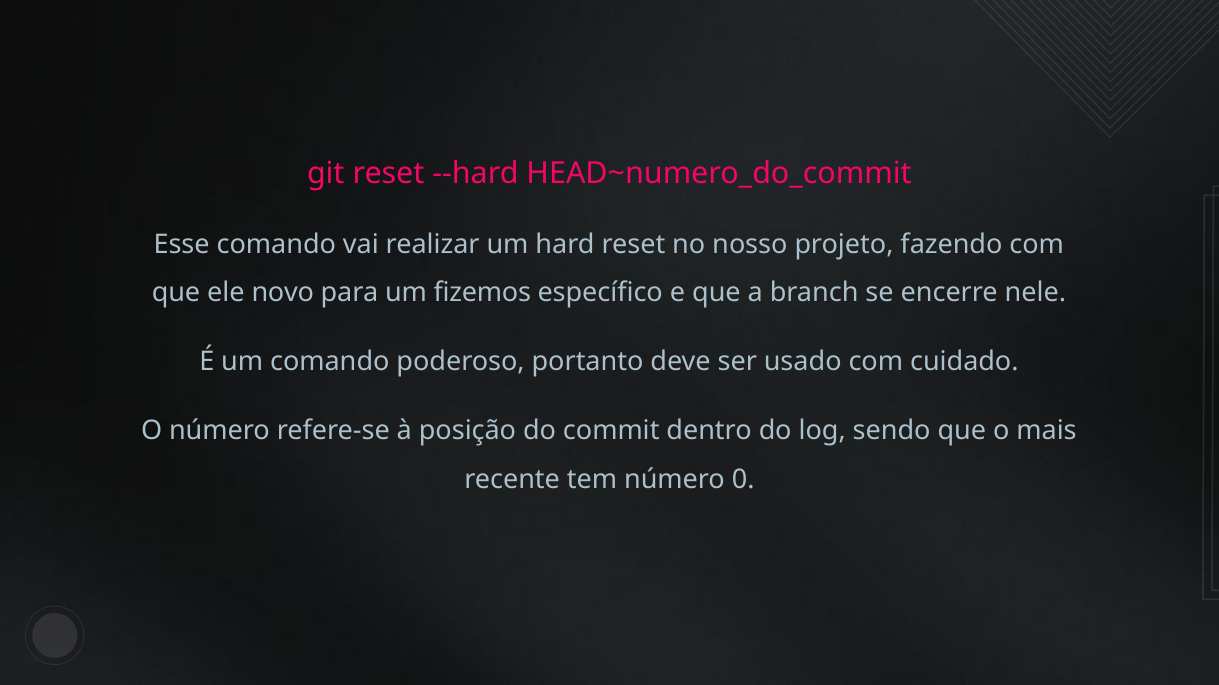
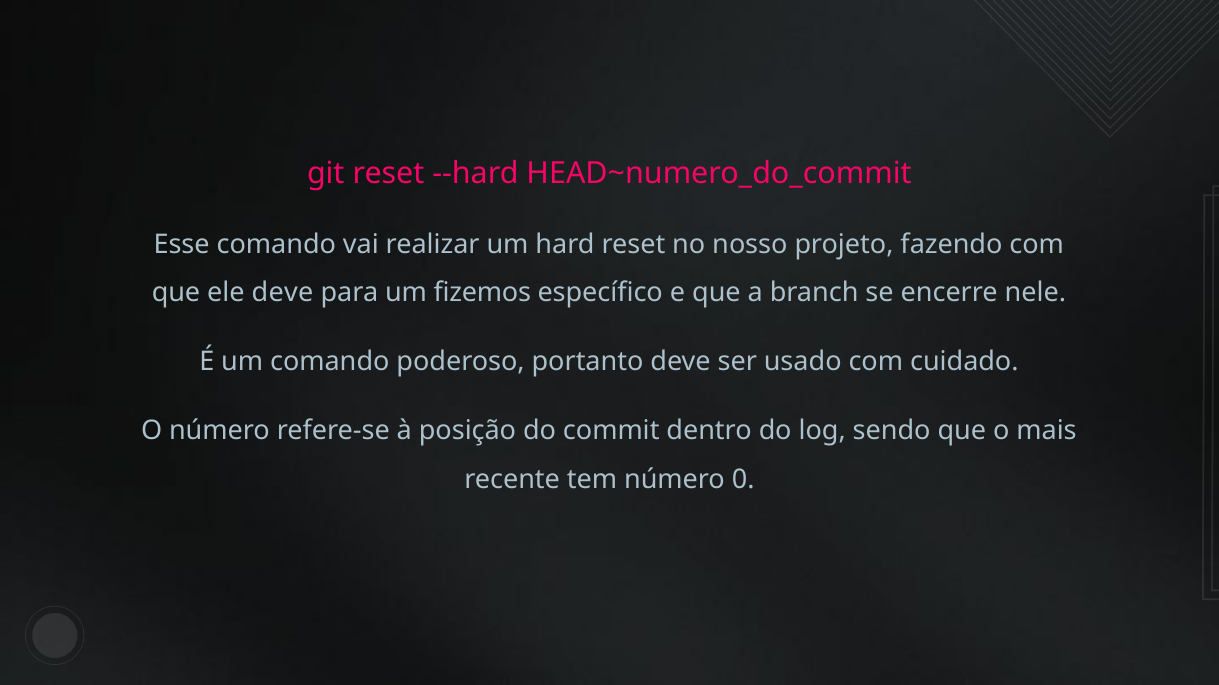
ele novo: novo -> deve
